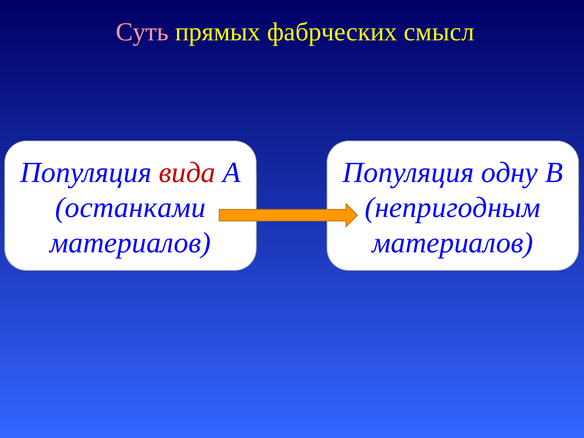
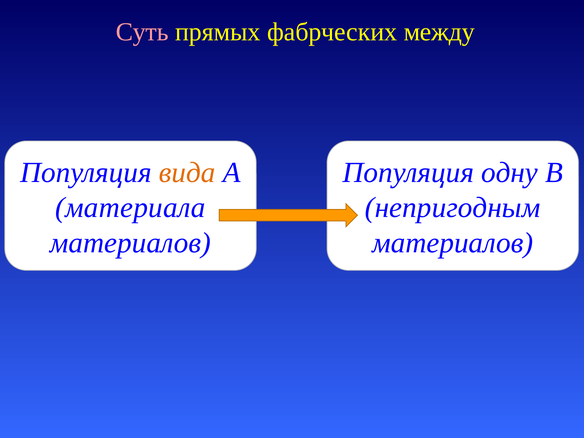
смысл: смысл -> между
вида colour: red -> orange
останками: останками -> материала
